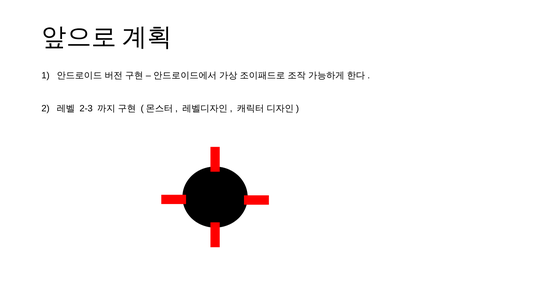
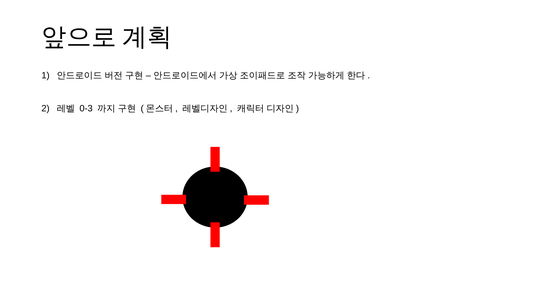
2-3: 2-3 -> 0-3
